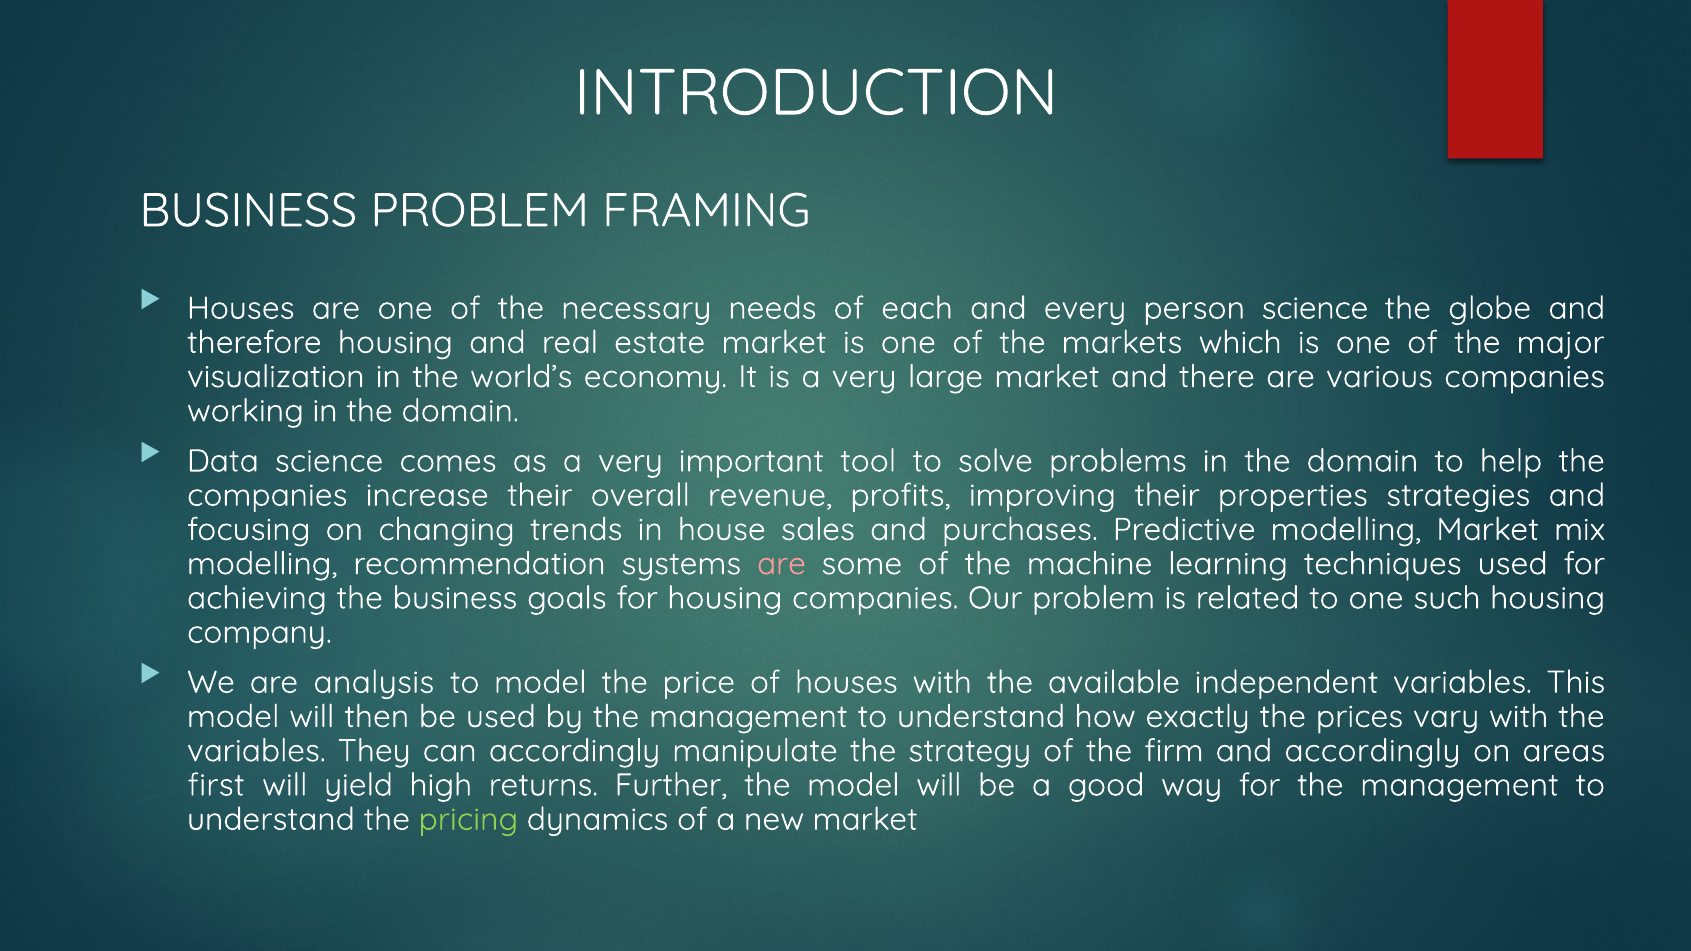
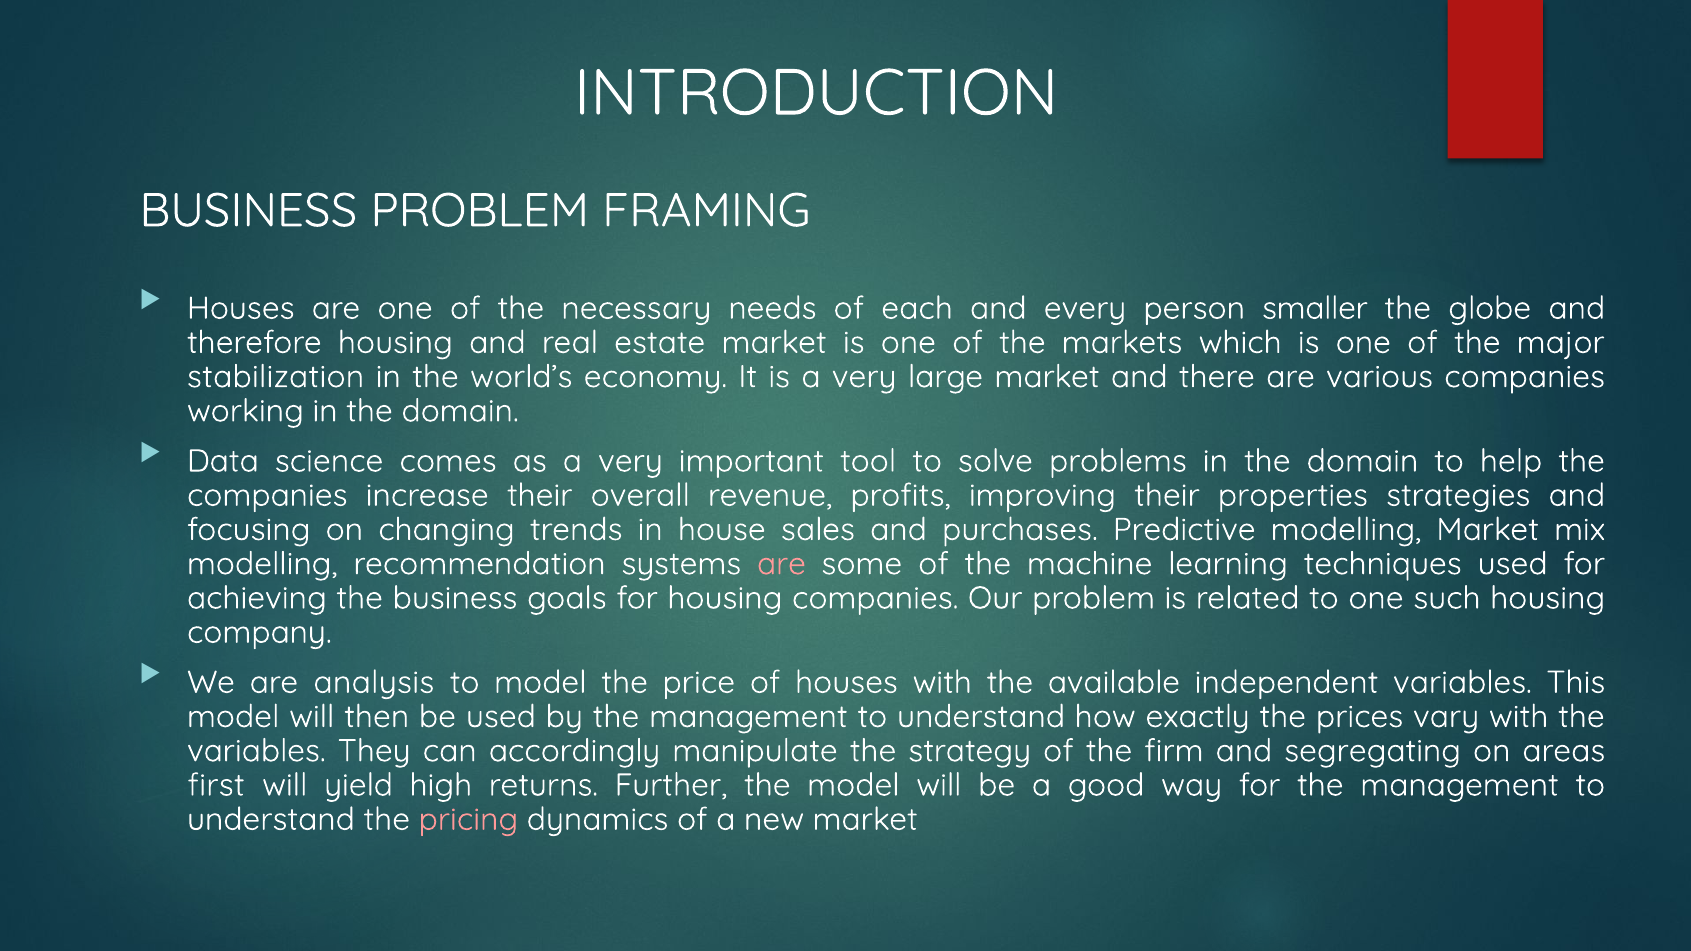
person science: science -> smaller
visualization: visualization -> stabilization
and accordingly: accordingly -> segregating
pricing colour: light green -> pink
